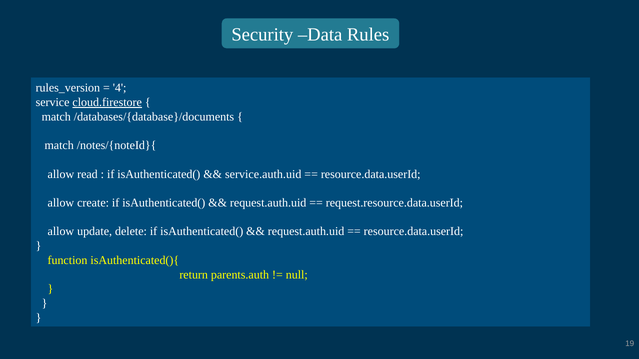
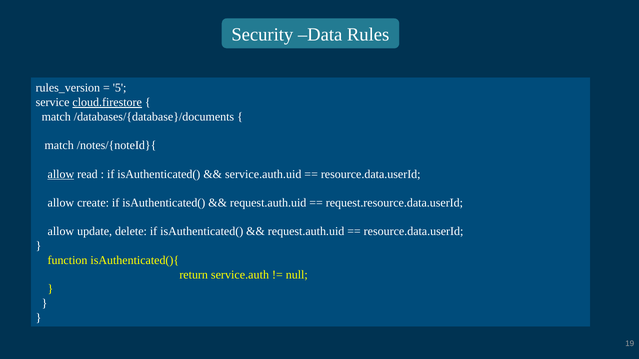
4: 4 -> 5
allow at (61, 174) underline: none -> present
parents.auth: parents.auth -> service.auth
